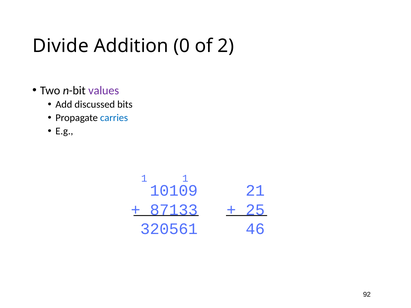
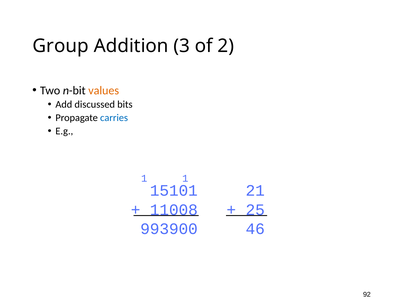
Divide: Divide -> Group
0: 0 -> 3
values colour: purple -> orange
10109: 10109 -> 15101
87133: 87133 -> 11008
320561: 320561 -> 993900
